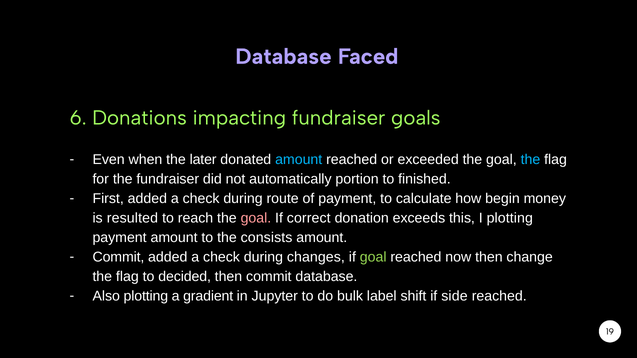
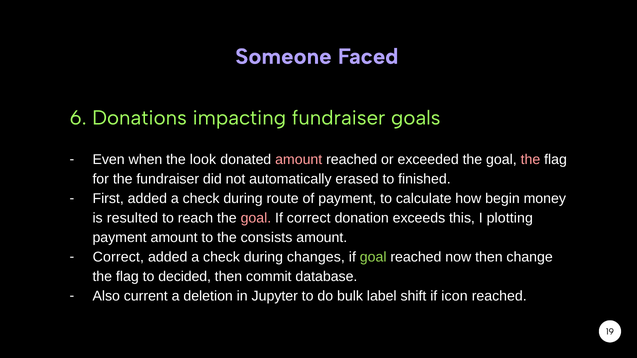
Database at (283, 57): Database -> Someone
later: later -> look
amount at (299, 160) colour: light blue -> pink
the at (530, 160) colour: light blue -> pink
portion: portion -> erased
Commit at (118, 257): Commit -> Correct
Also plotting: plotting -> current
gradient: gradient -> deletion
side: side -> icon
